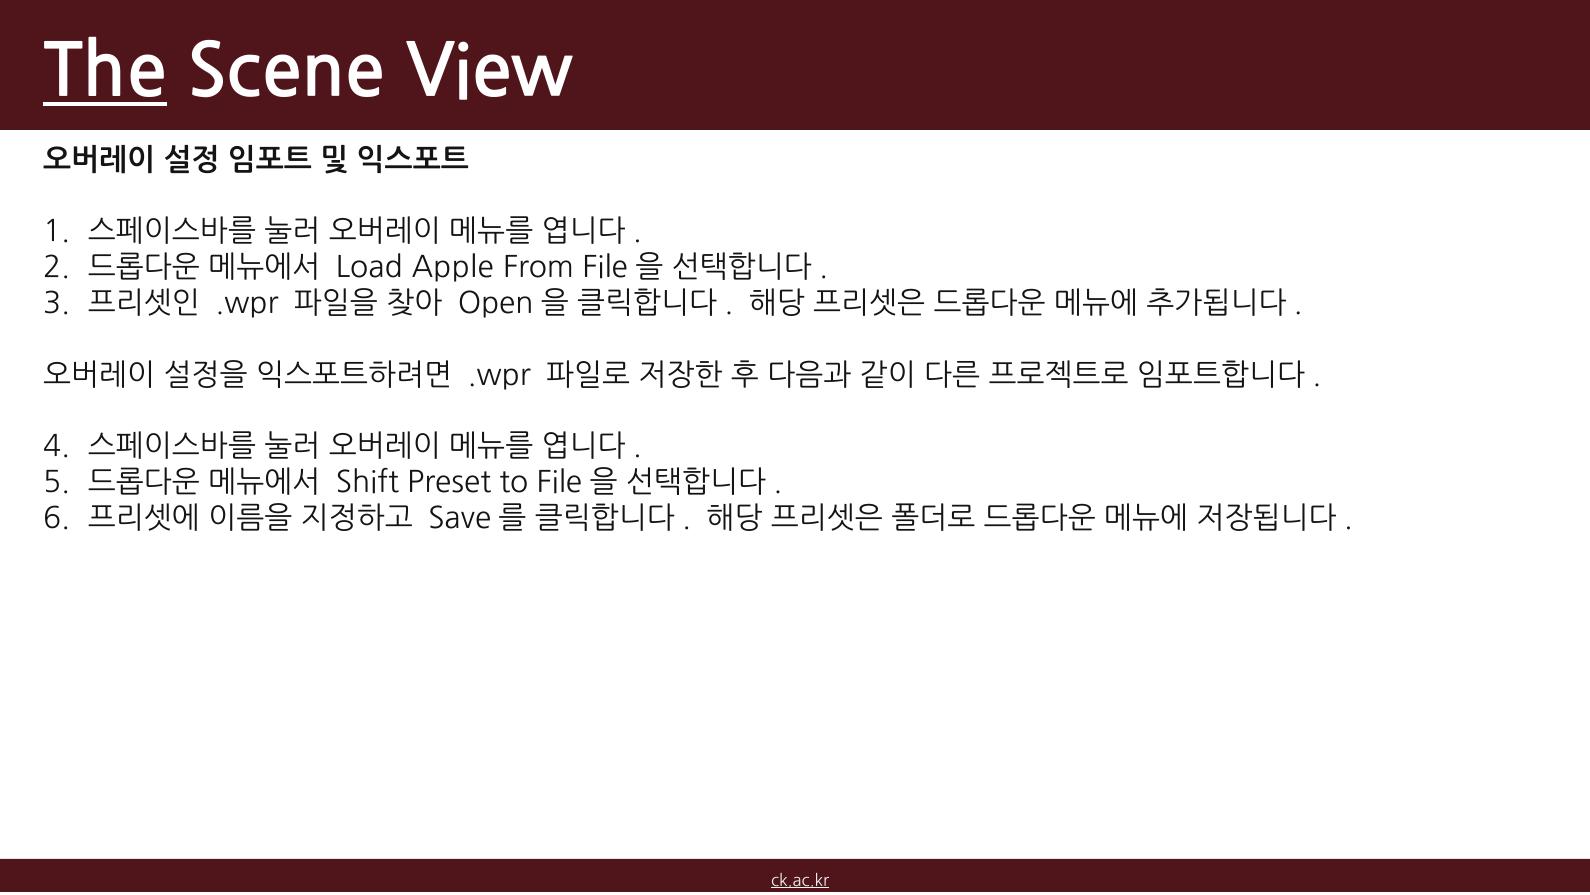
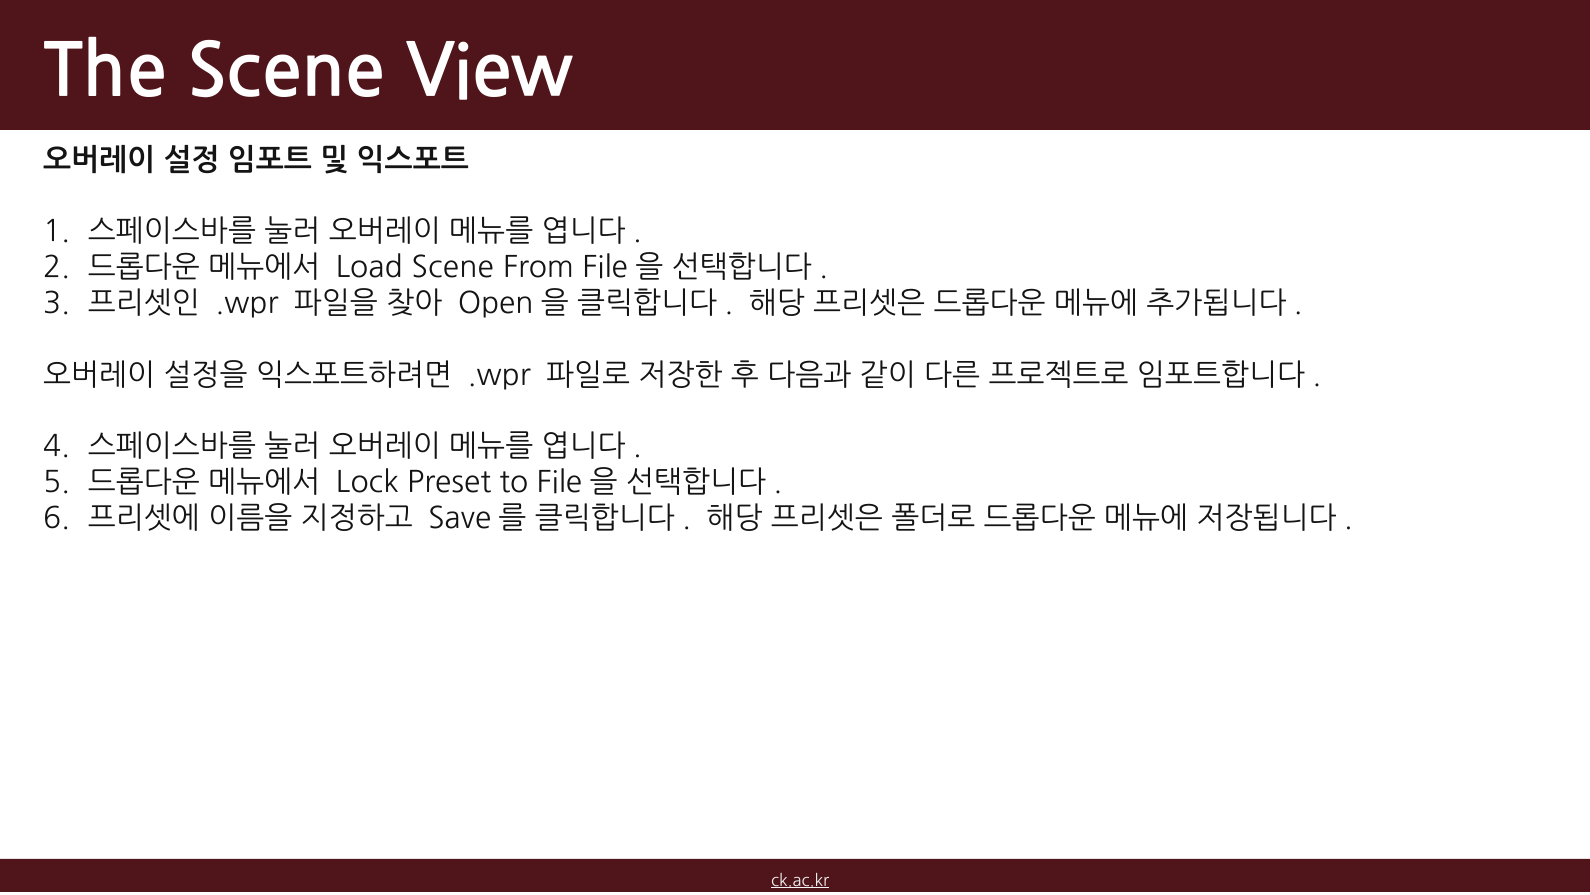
The underline: present -> none
Load Apple: Apple -> Scene
Shift: Shift -> Lock
